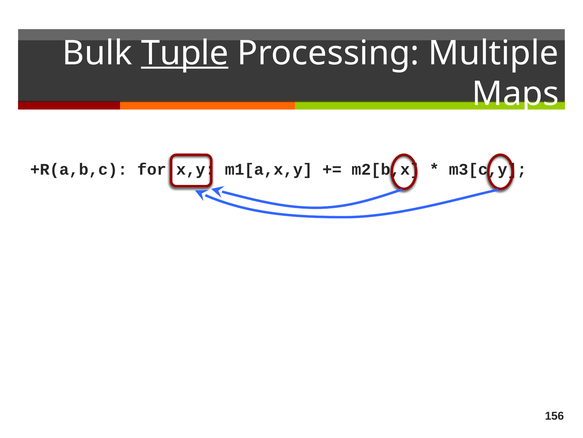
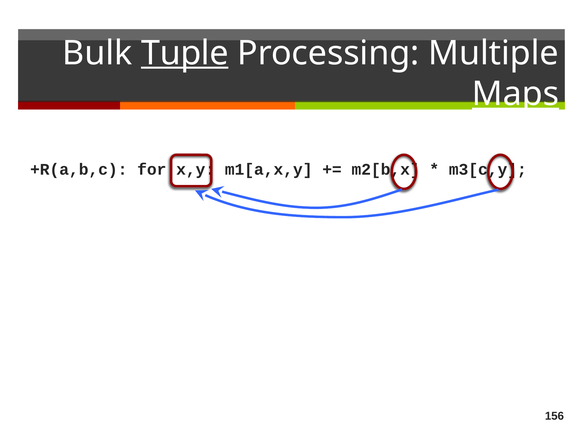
Maps underline: none -> present
